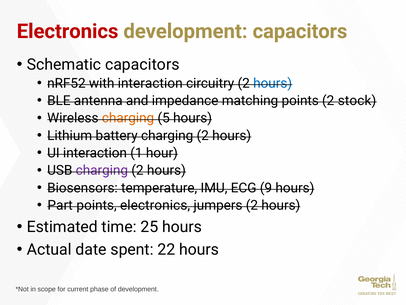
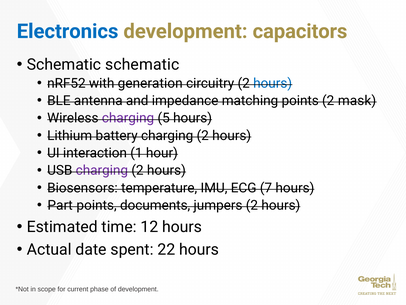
Electronics at (68, 31) colour: red -> blue
Schematic capacitors: capacitors -> schematic
with interaction: interaction -> generation
stock: stock -> mask
charging at (128, 118) colour: orange -> purple
9: 9 -> 7
points electronics: electronics -> documents
25: 25 -> 12
